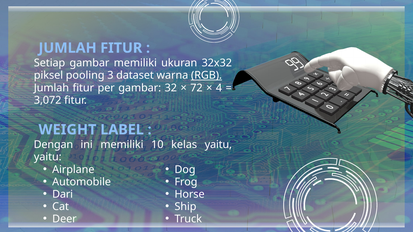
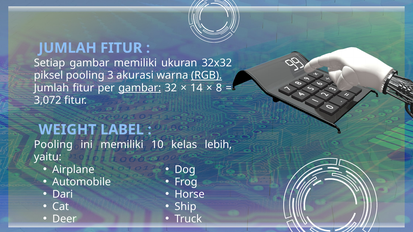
dataset: dataset -> akurasi
gambar at (140, 88) underline: none -> present
72: 72 -> 14
4: 4 -> 8
Dengan at (53, 145): Dengan -> Pooling
kelas yaitu: yaitu -> lebih
